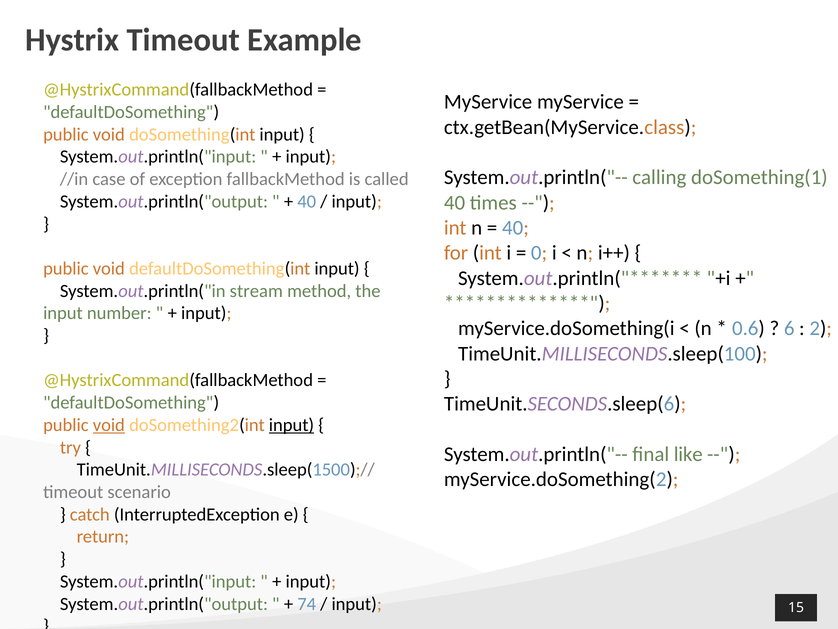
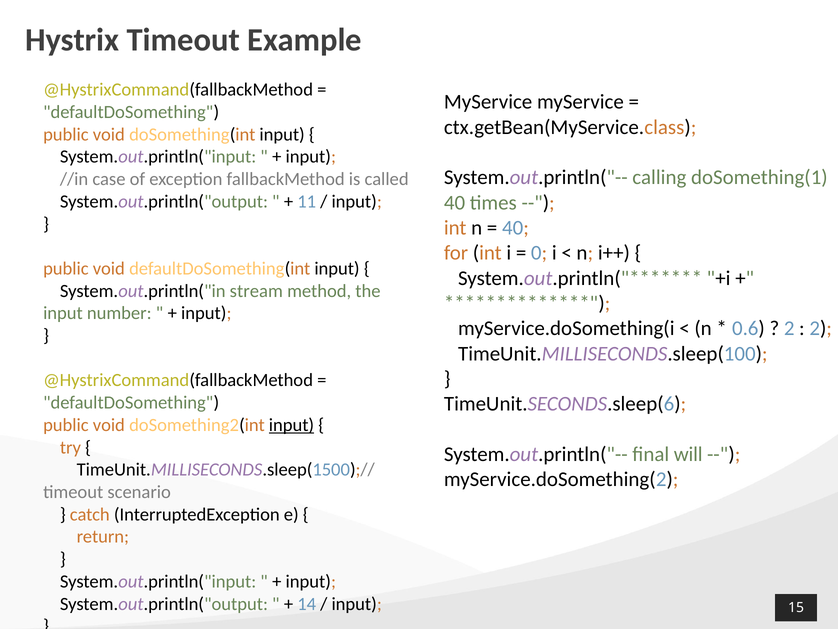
40 at (307, 201): 40 -> 11
6 at (789, 328): 6 -> 2
void at (109, 425) underline: present -> none
like: like -> will
74: 74 -> 14
